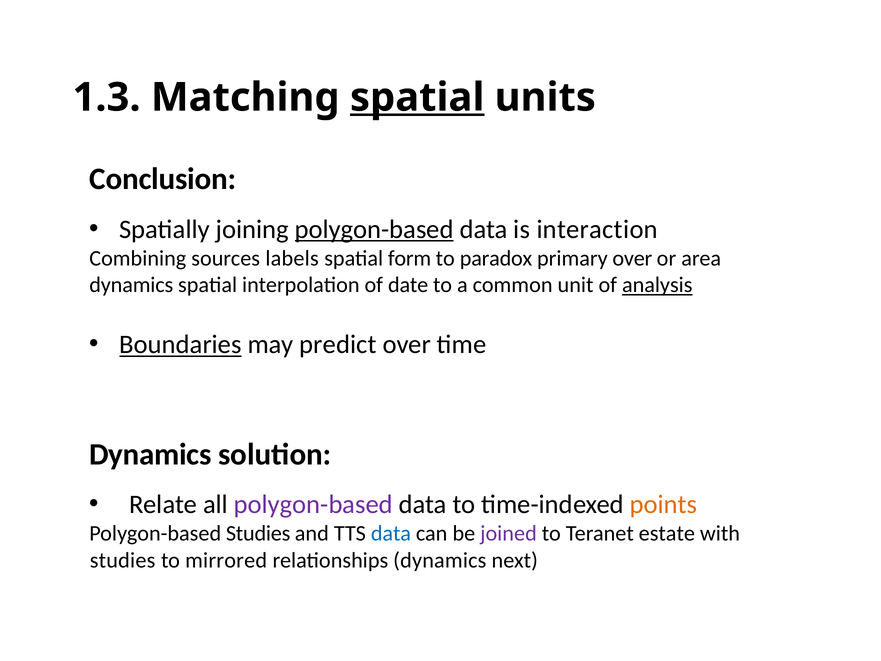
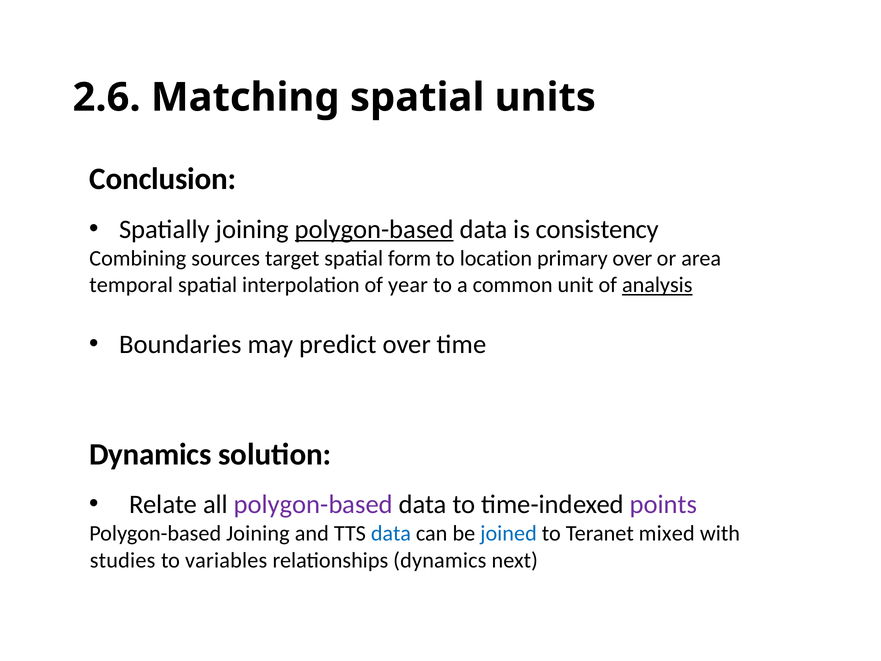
1.3: 1.3 -> 2.6
spatial at (417, 97) underline: present -> none
interaction: interaction -> consistency
labels: labels -> target
paradox: paradox -> location
dynamics at (131, 285): dynamics -> temporal
date: date -> year
Boundaries underline: present -> none
points colour: orange -> purple
Polygon-based Studies: Studies -> Joining
joined colour: purple -> blue
estate: estate -> mixed
mirrored: mirrored -> variables
